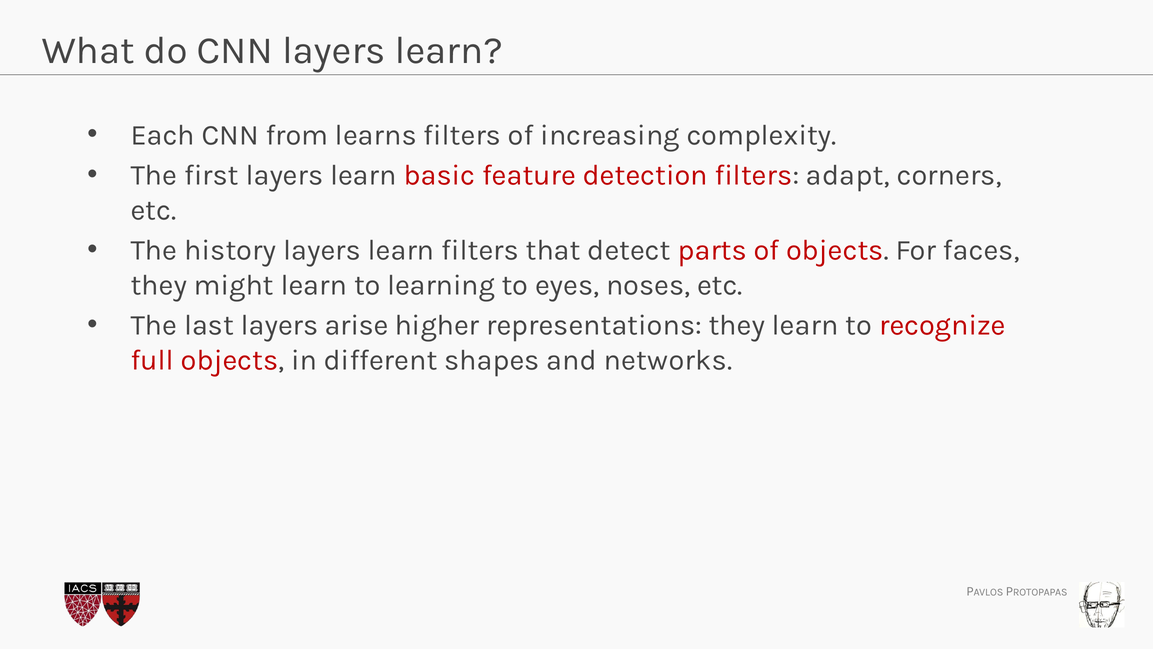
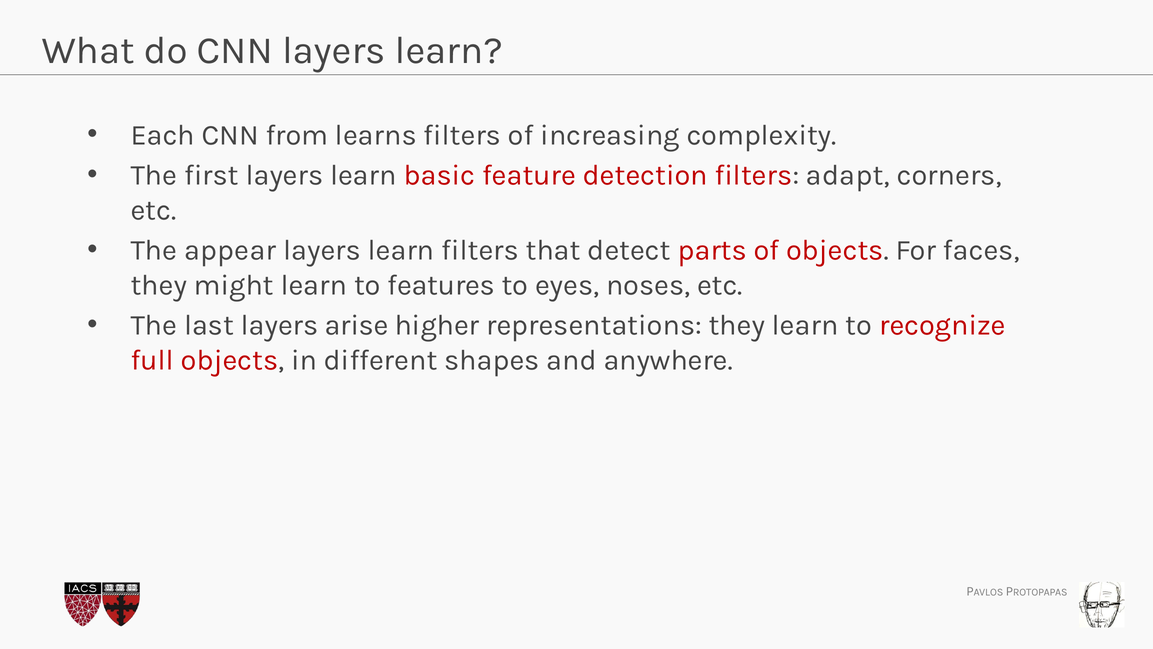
history: history -> appear
learning: learning -> features
networks: networks -> anywhere
